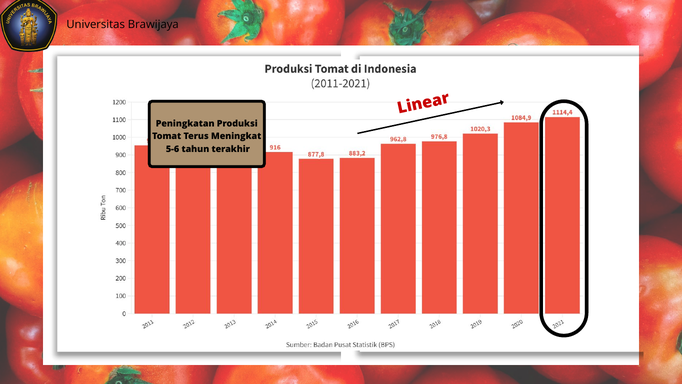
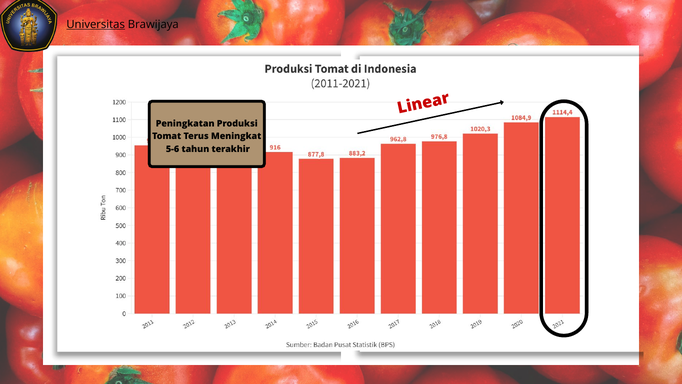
Universitas underline: none -> present
